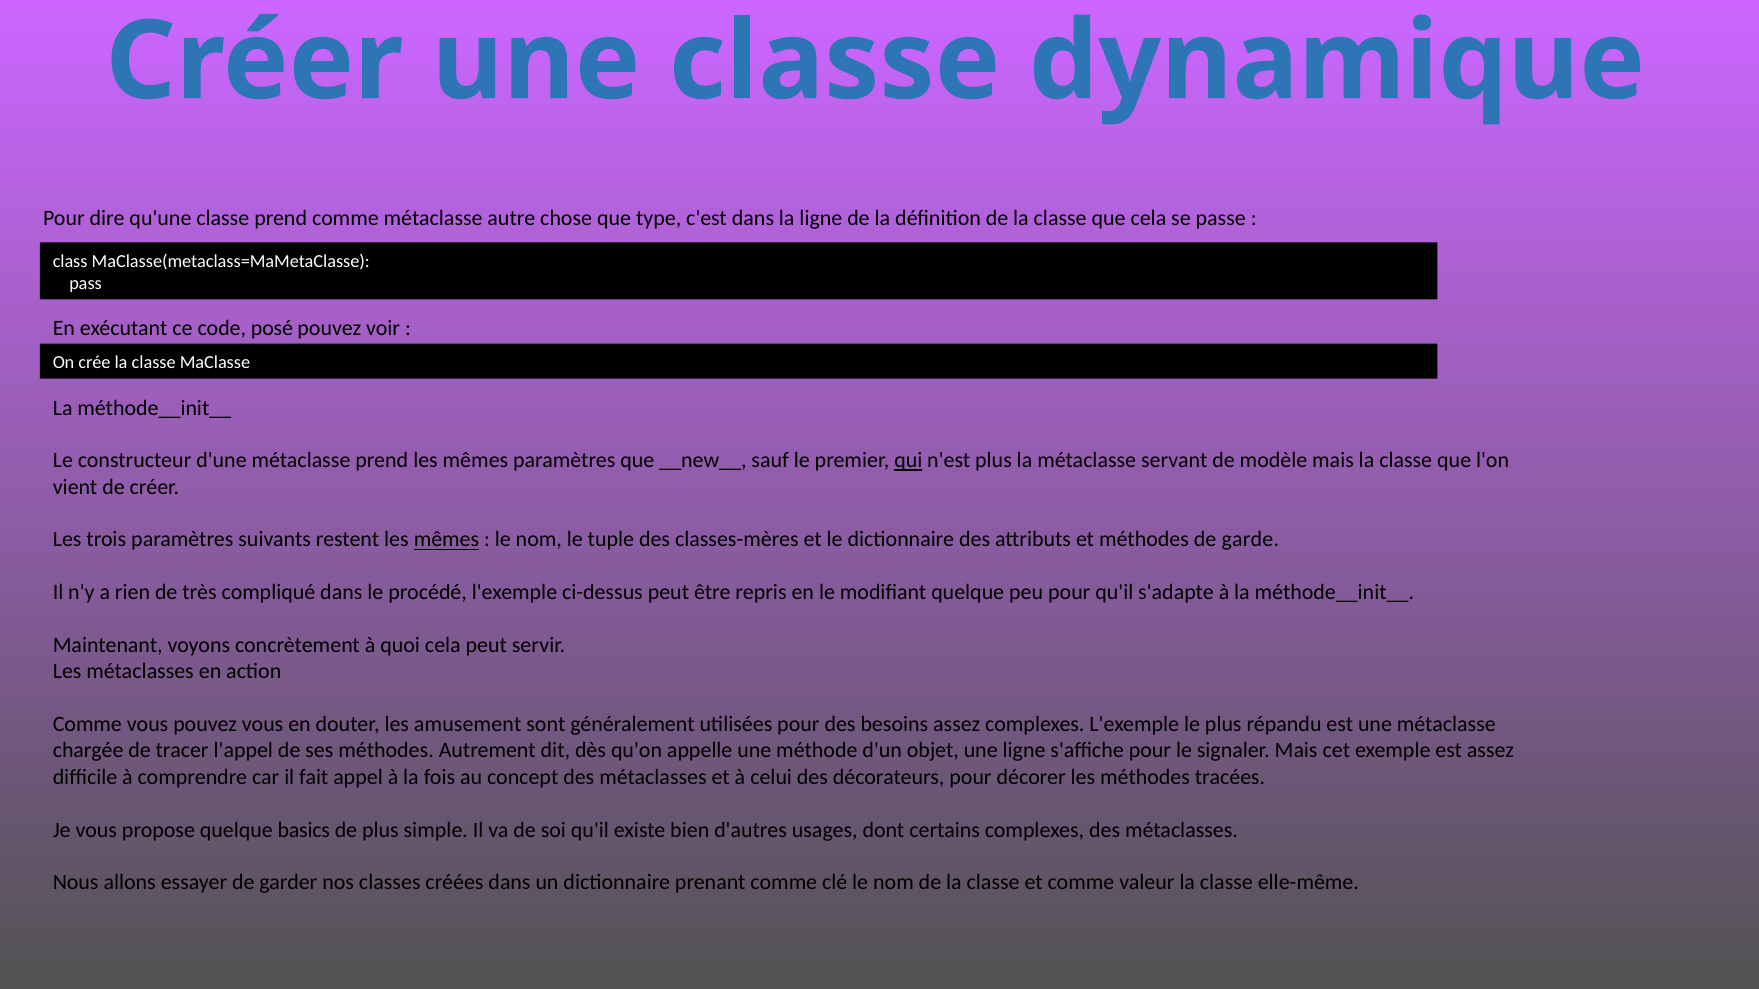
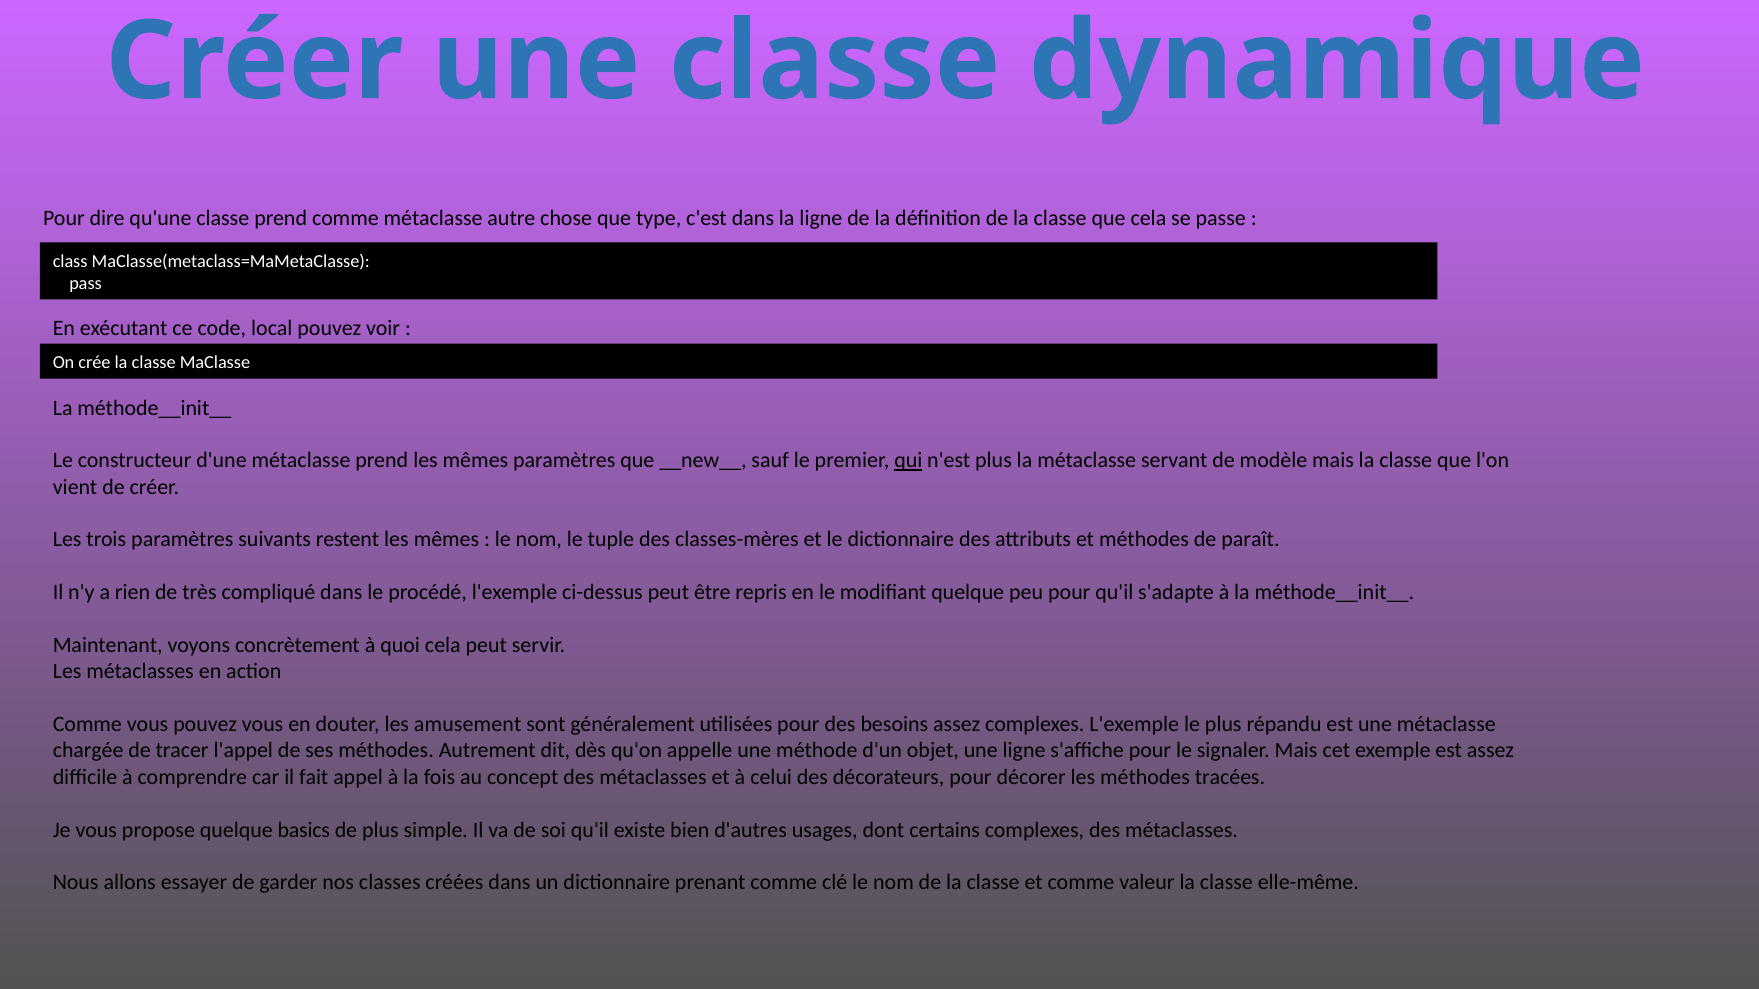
posé: posé -> local
mêmes at (446, 540) underline: present -> none
garde: garde -> paraît
